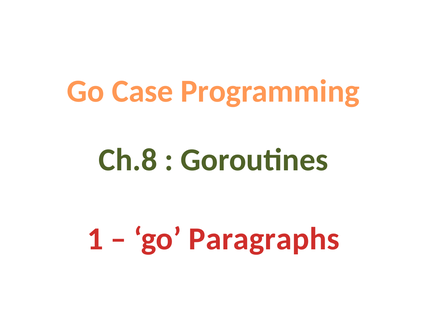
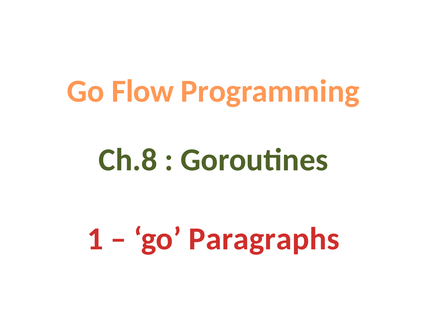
Case: Case -> Flow
